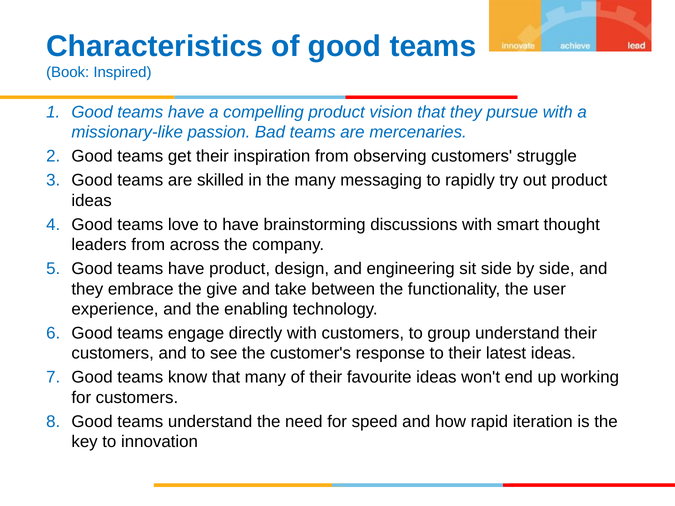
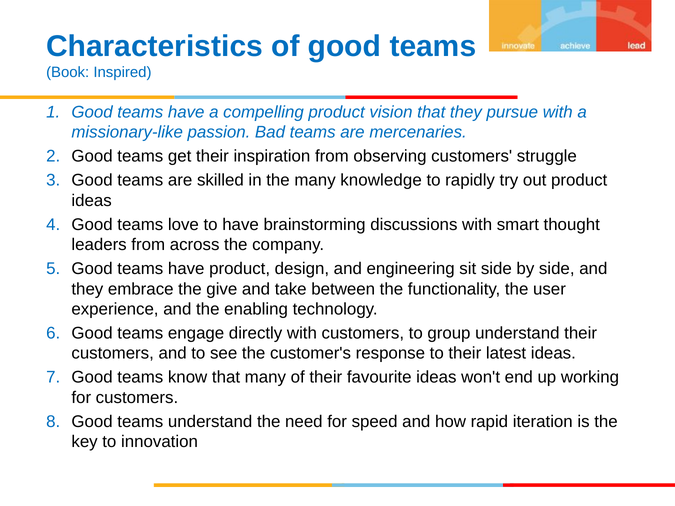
messaging: messaging -> knowledge
